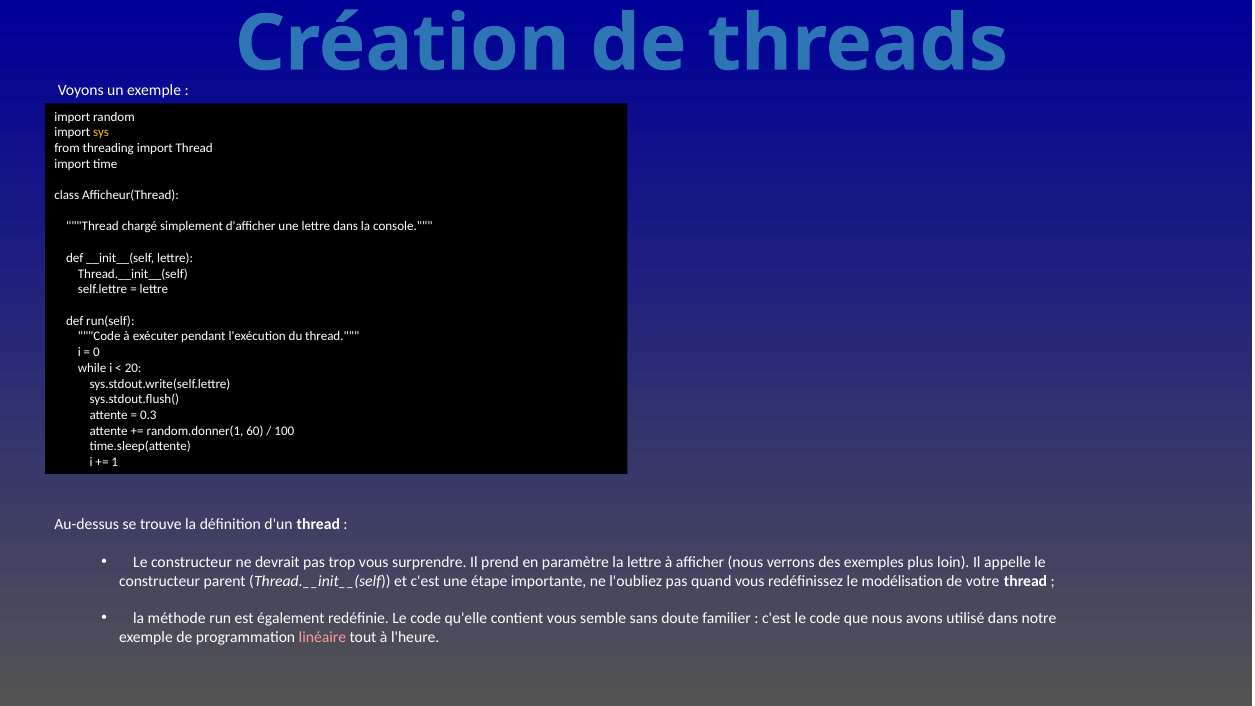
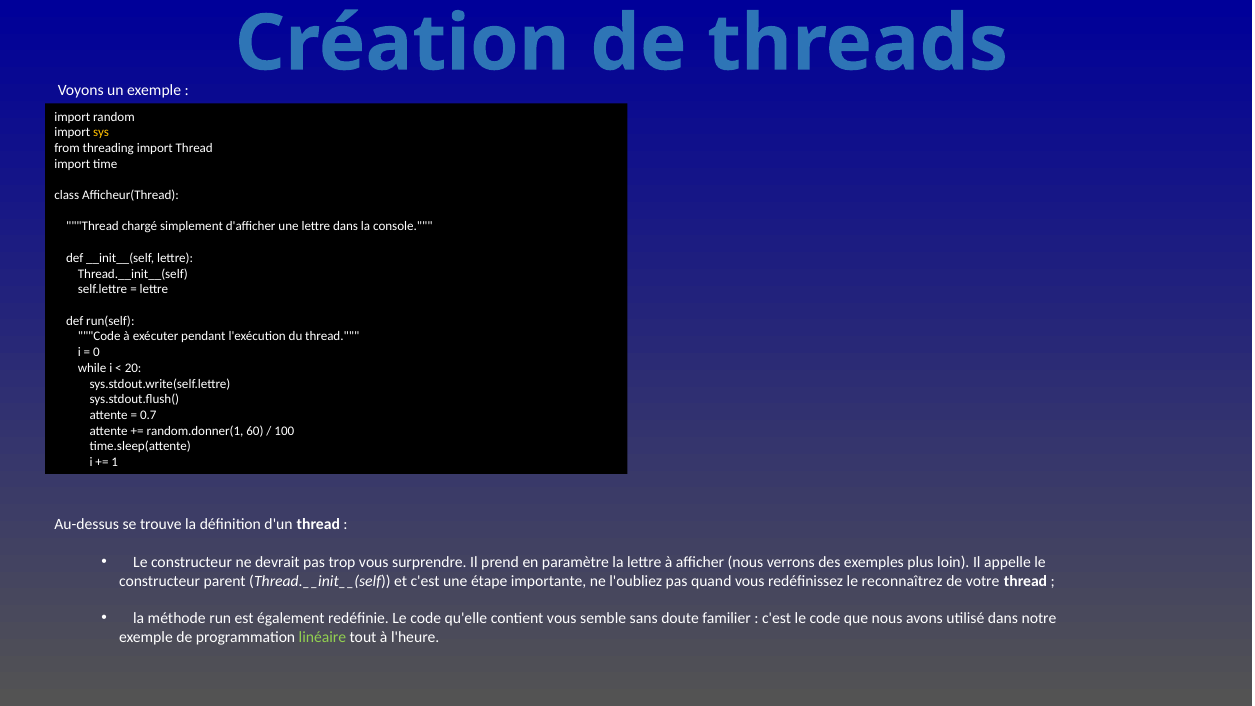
0.3: 0.3 -> 0.7
modélisation: modélisation -> reconnaîtrez
linéaire colour: pink -> light green
